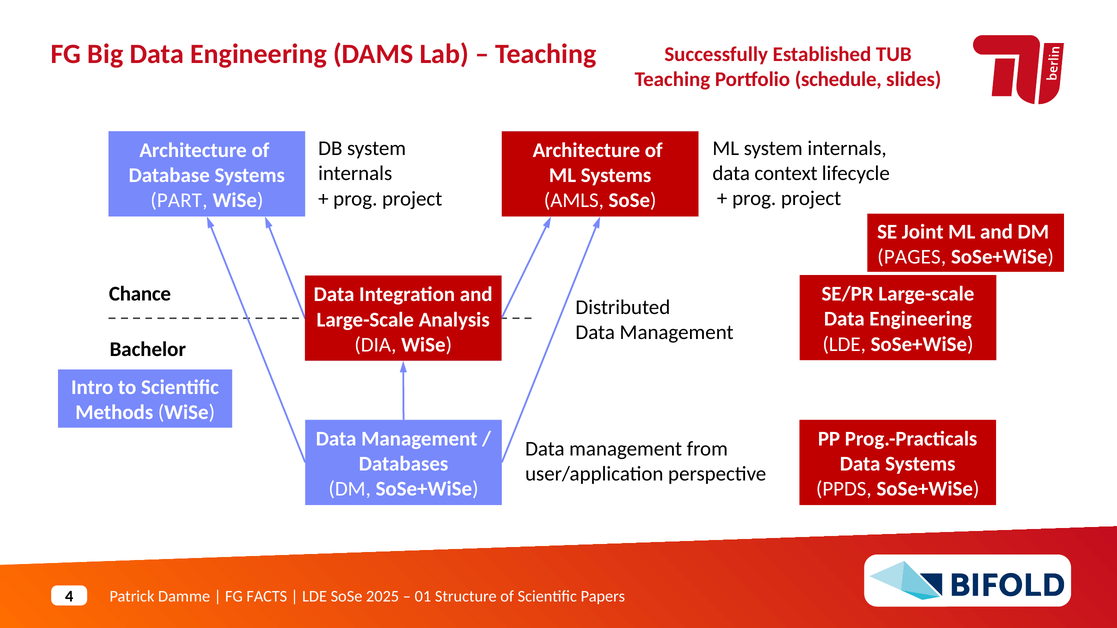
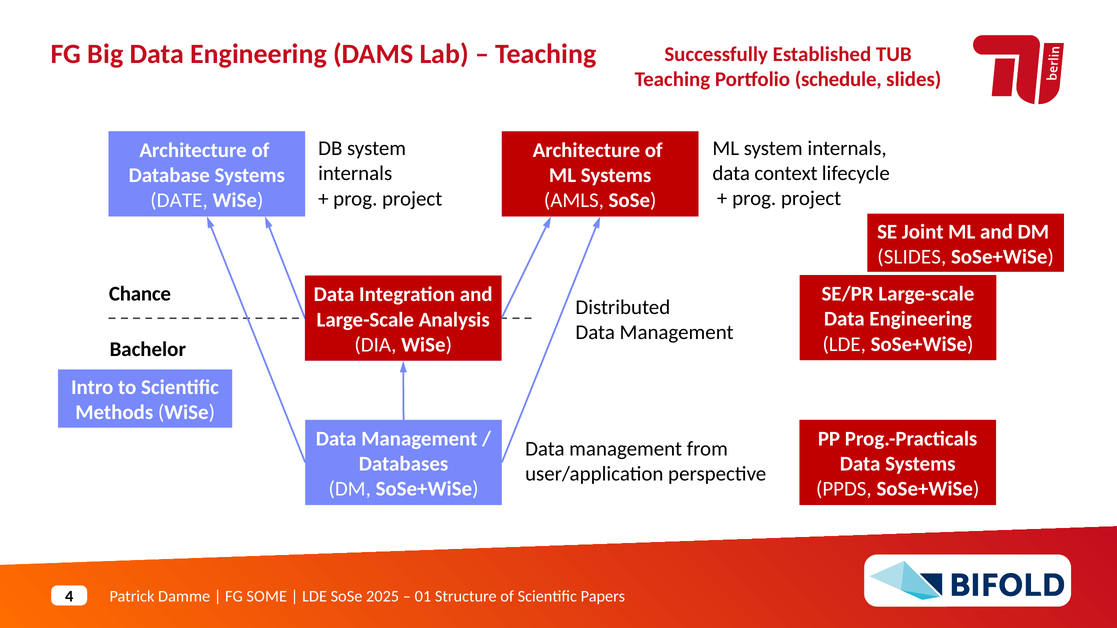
PART: PART -> DATE
PAGES at (912, 257): PAGES -> SLIDES
FACTS: FACTS -> SOME
